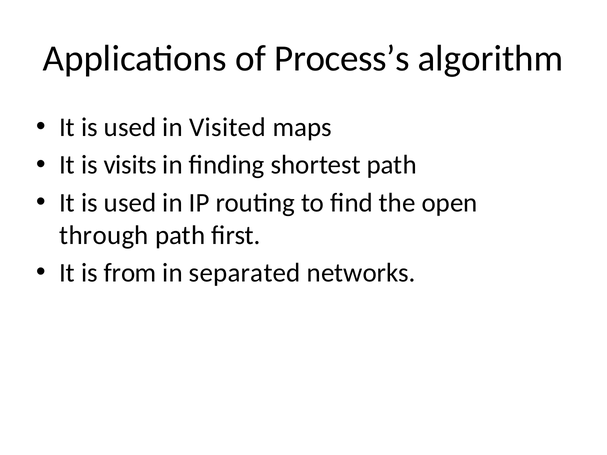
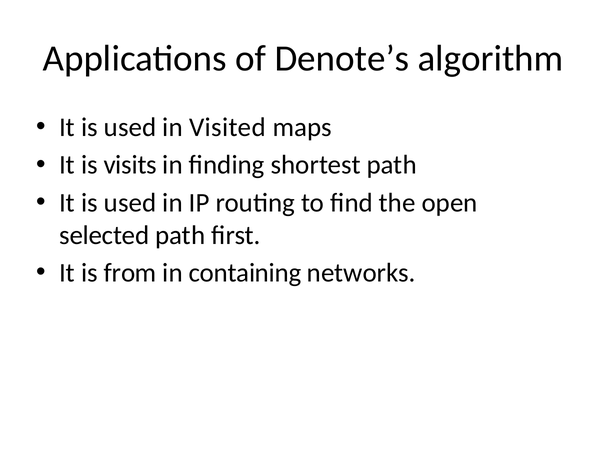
Process’s: Process’s -> Denote’s
through: through -> selected
separated: separated -> containing
